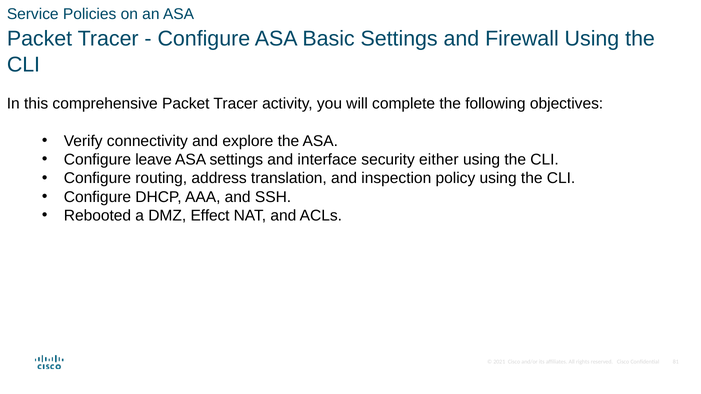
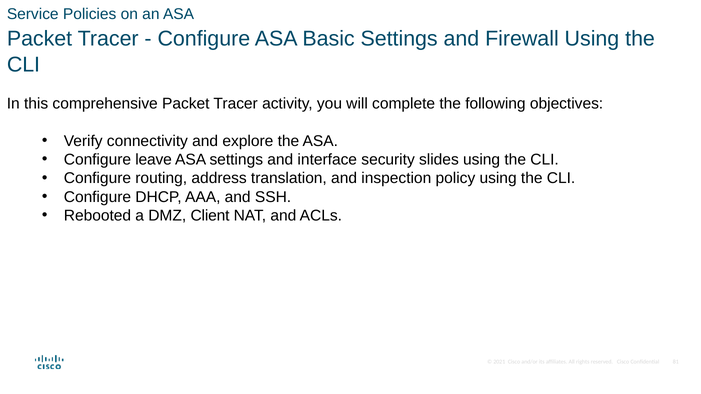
either: either -> slides
Effect: Effect -> Client
